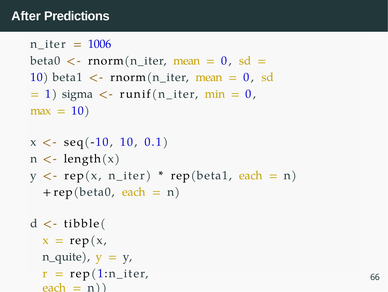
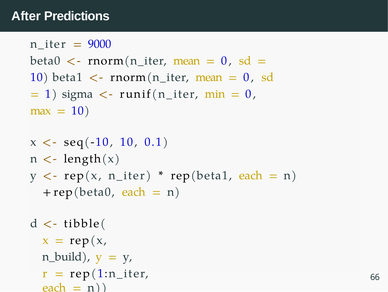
1006: 1006 -> 9000
n_quite: n_quite -> n_build
